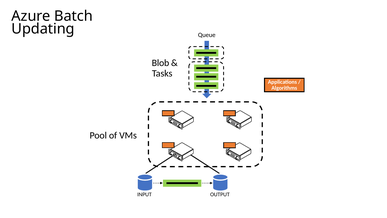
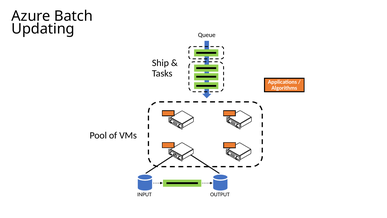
Blob: Blob -> Ship
